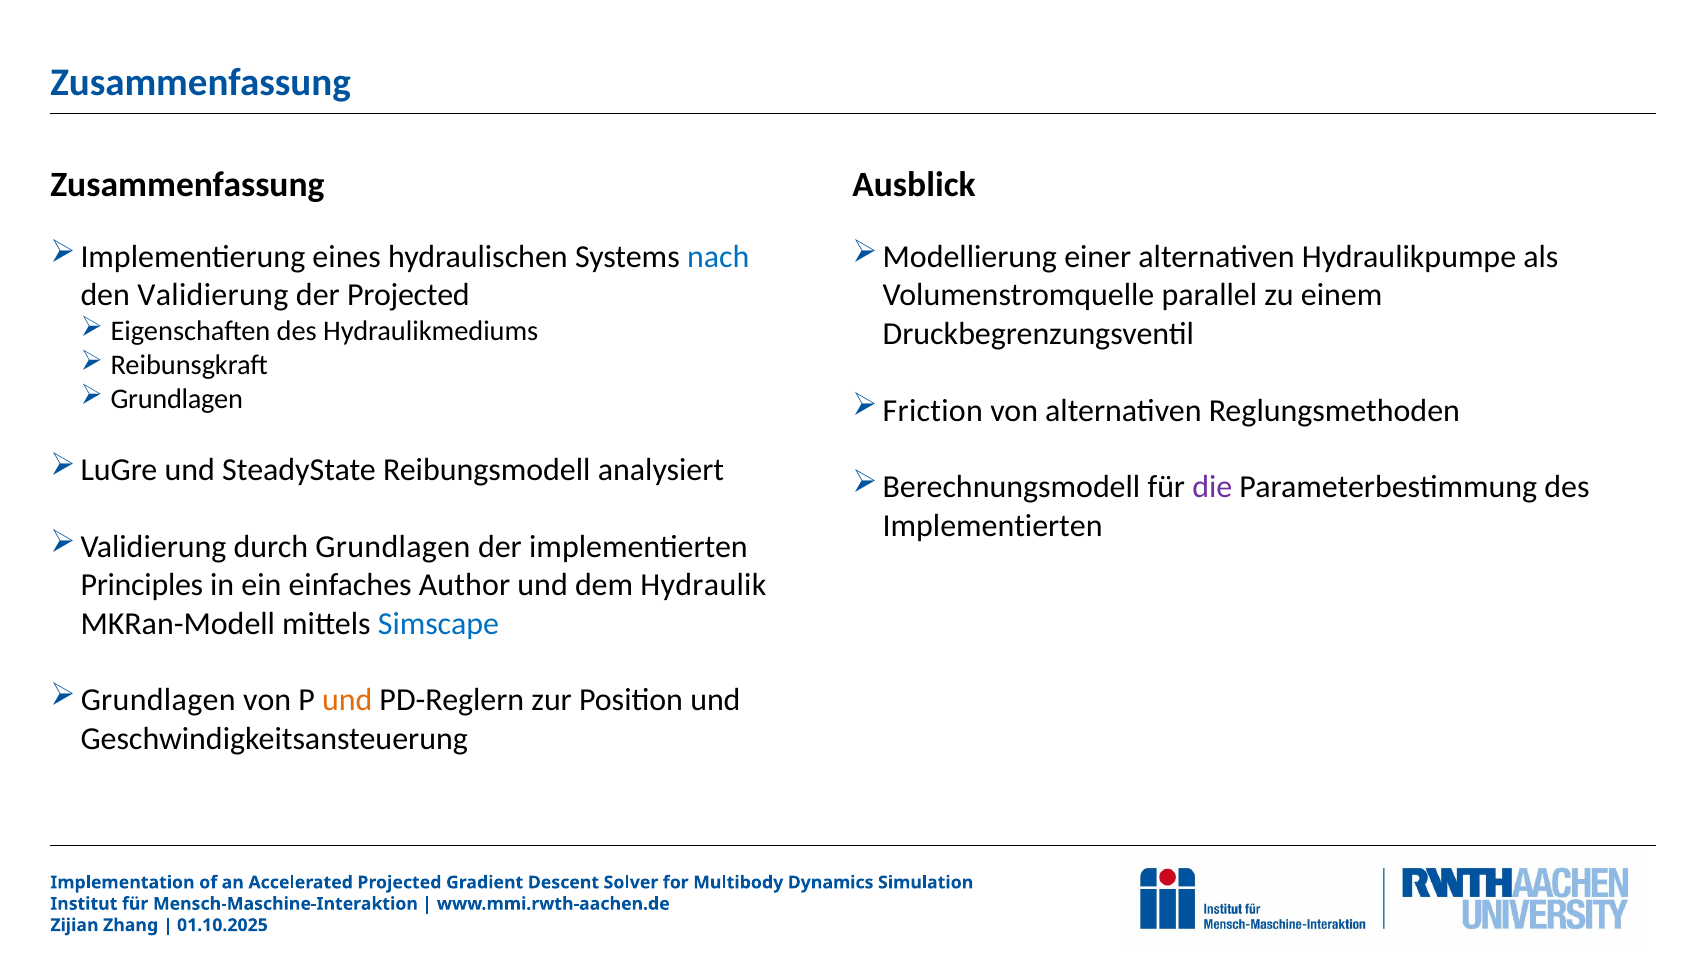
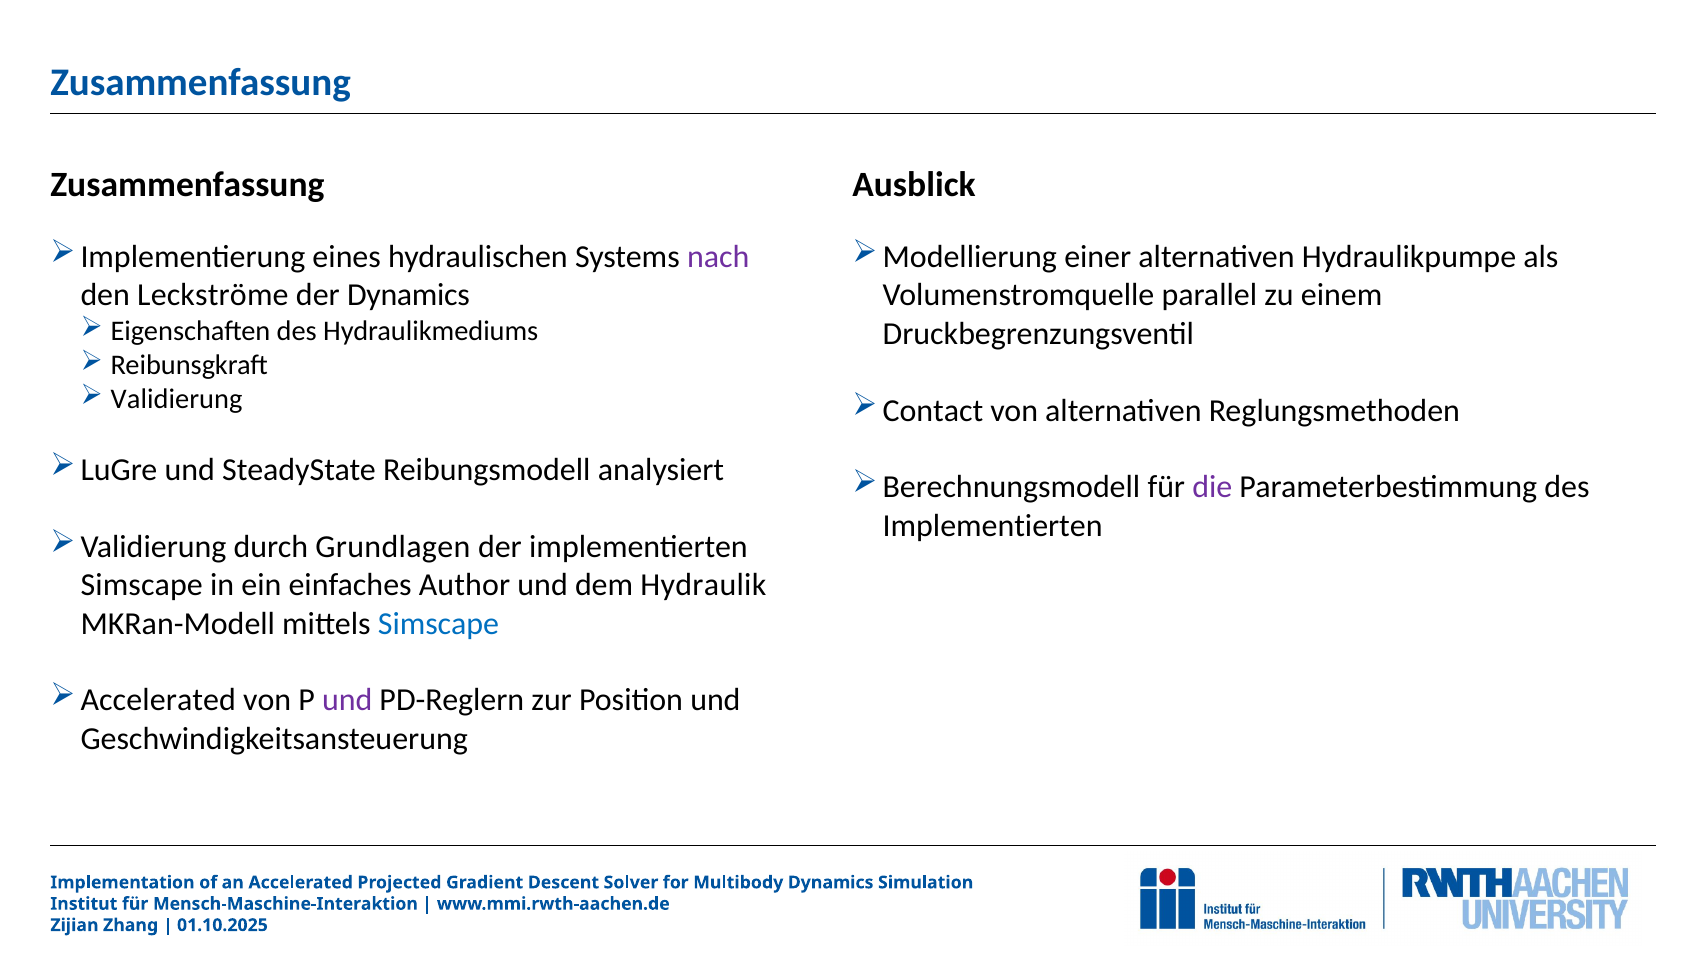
nach colour: blue -> purple
den Validierung: Validierung -> Leckströme
der Projected: Projected -> Dynamics
Grundlagen at (177, 400): Grundlagen -> Validierung
Friction: Friction -> Contact
Principles at (142, 585): Principles -> Simscape
Grundlagen at (158, 700): Grundlagen -> Accelerated
und at (347, 700) colour: orange -> purple
